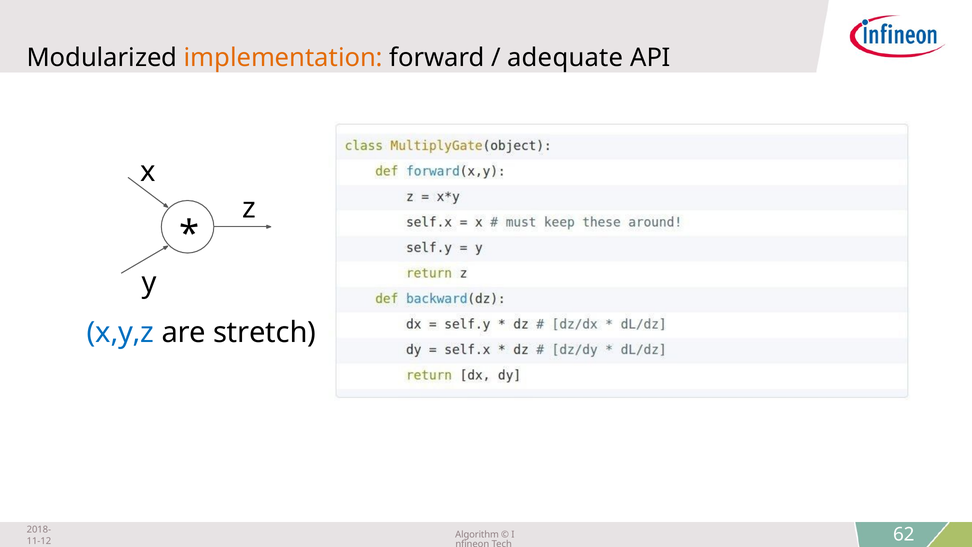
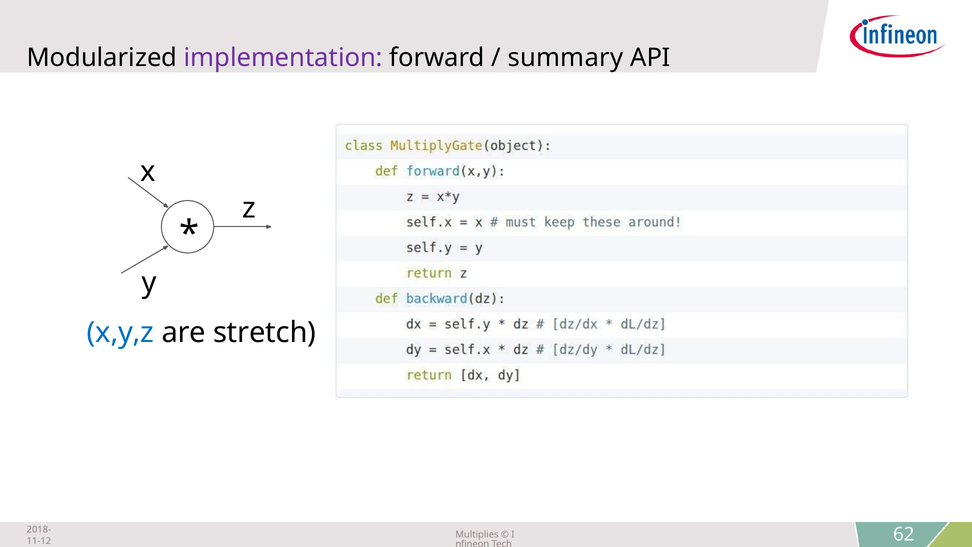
implementation colour: orange -> purple
adequate: adequate -> summary
Algorithm: Algorithm -> Multiplies
